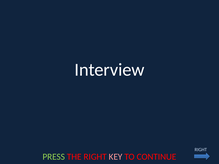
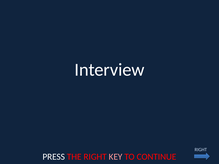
PRESS colour: light green -> white
